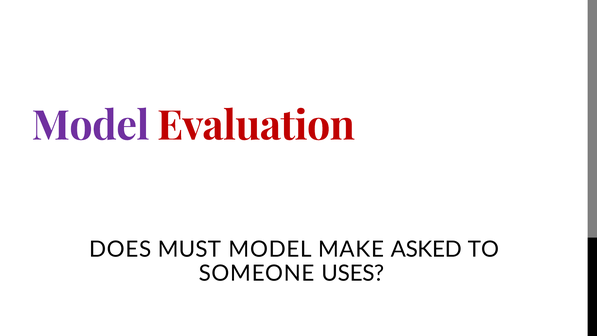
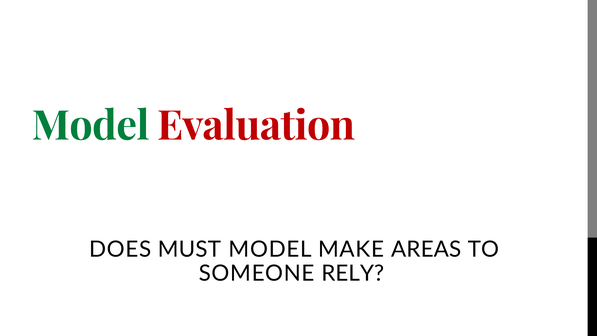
Model at (91, 126) colour: purple -> green
ASKED: ASKED -> AREAS
USES: USES -> RELY
